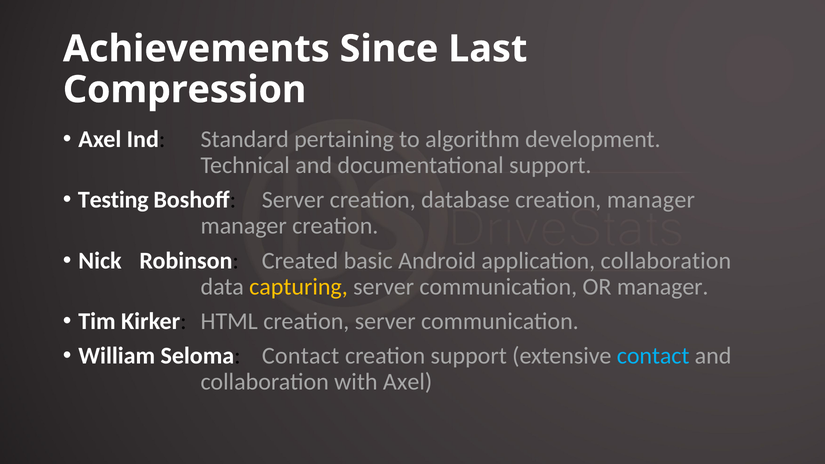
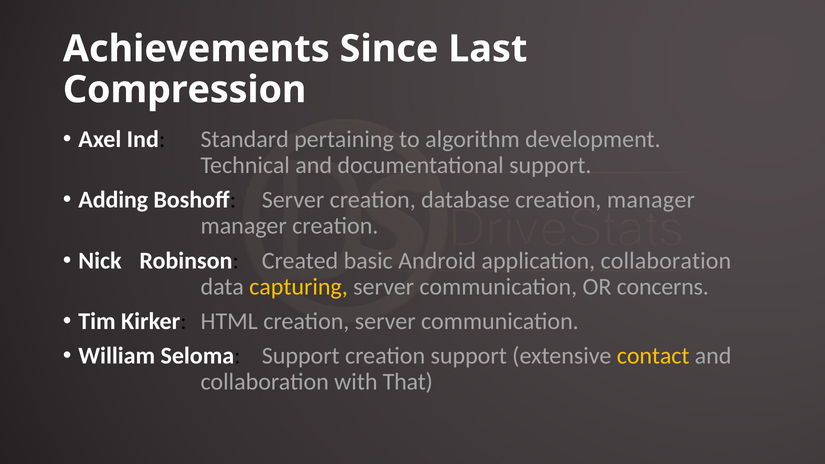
Testing: Testing -> Adding
OR manager: manager -> concerns
Seloma Contact: Contact -> Support
contact at (653, 356) colour: light blue -> yellow
with Axel: Axel -> That
